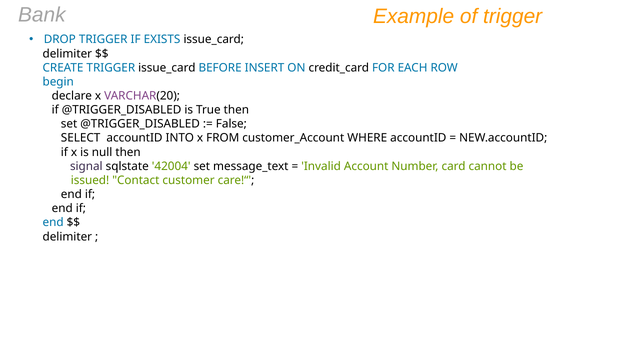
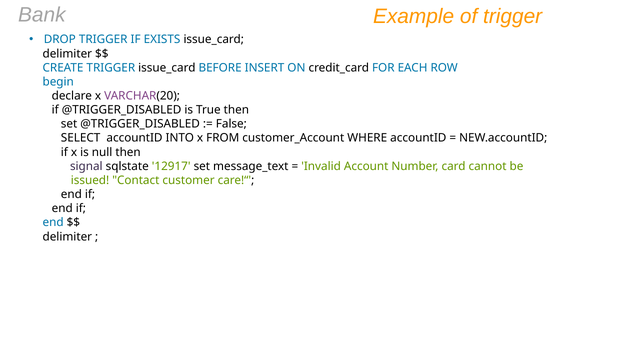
42004: 42004 -> 12917
